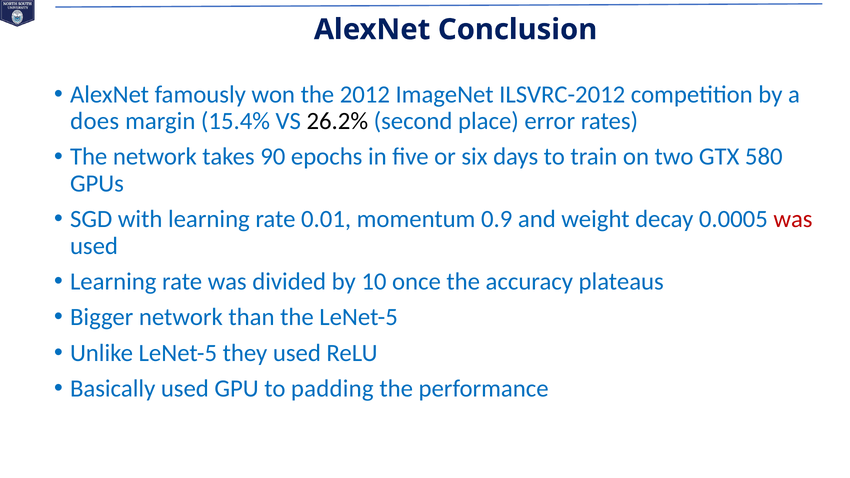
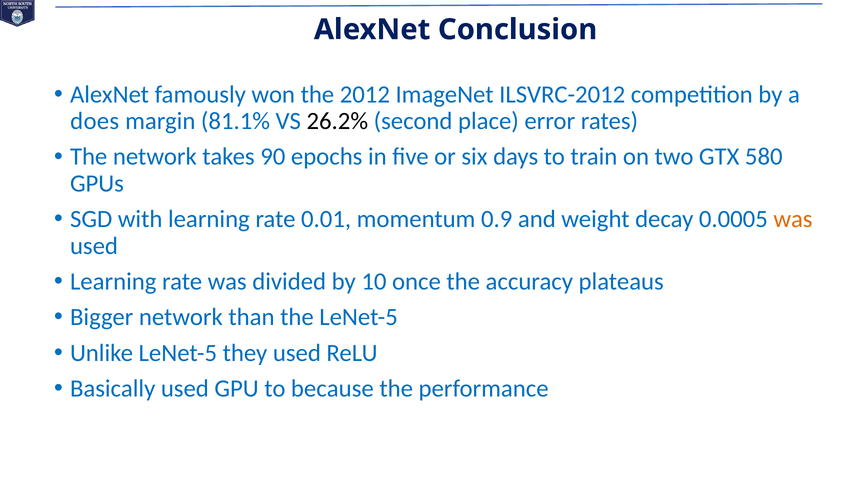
15.4%: 15.4% -> 81.1%
was at (793, 219) colour: red -> orange
padding: padding -> because
